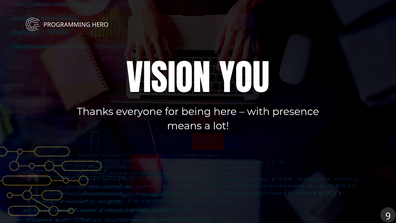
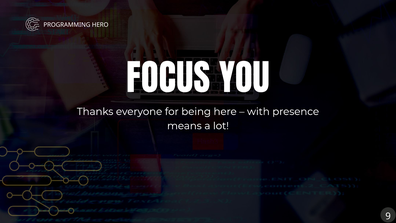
VISION: VISION -> FOCUS
